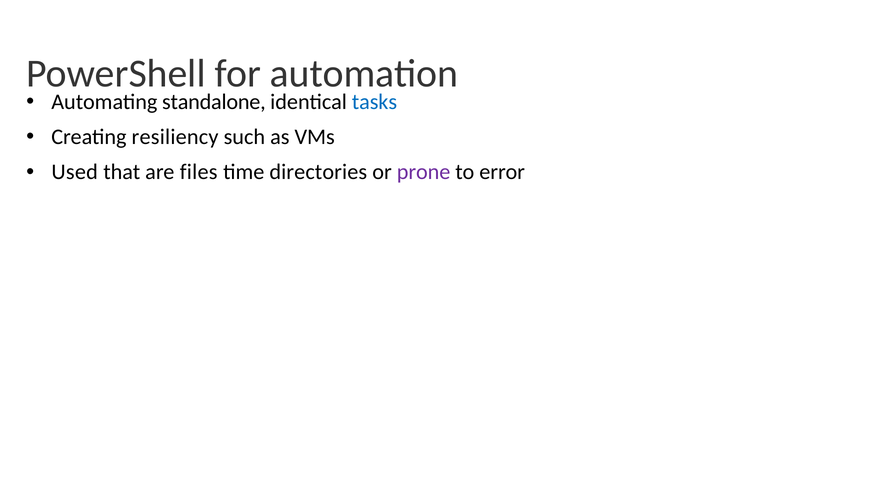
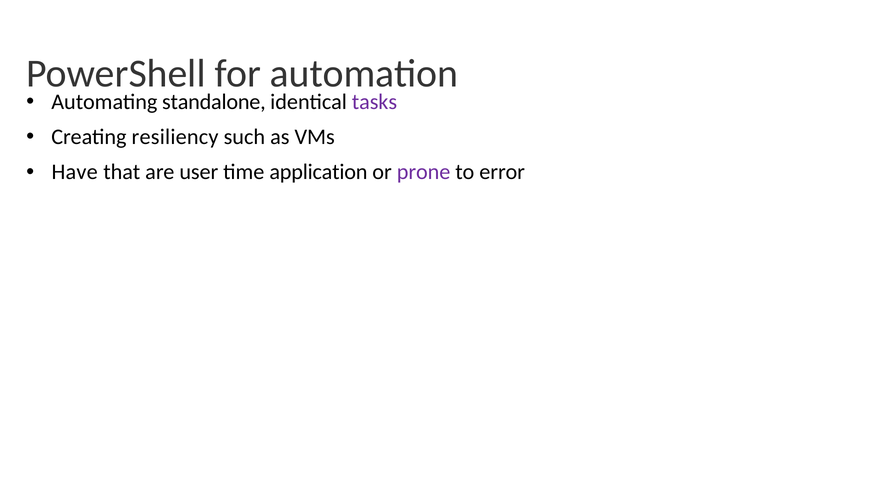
tasks colour: blue -> purple
Used: Used -> Have
files: files -> user
directories: directories -> application
